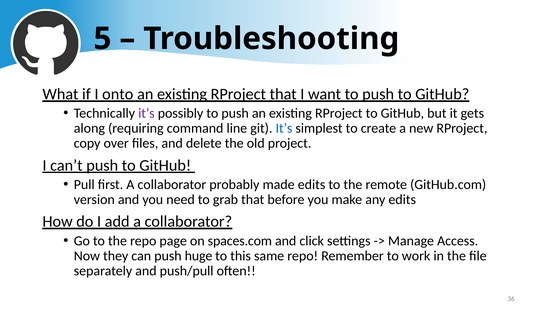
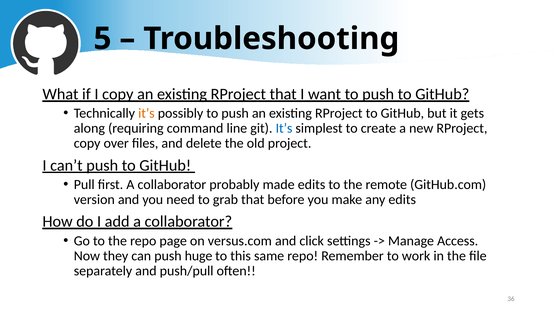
I onto: onto -> copy
it’s at (146, 113) colour: purple -> orange
spaces.com: spaces.com -> versus.com
